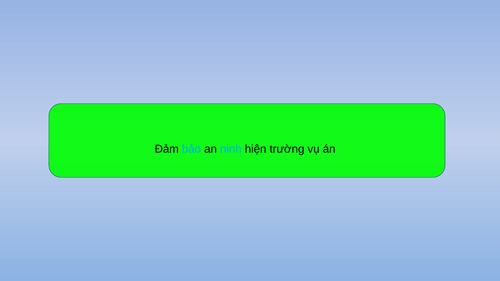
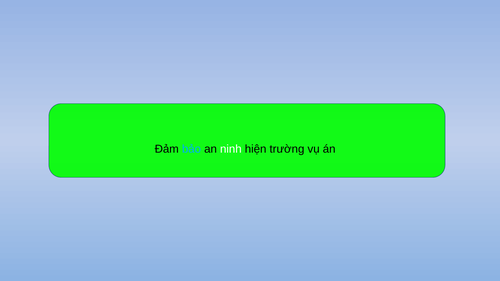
ninh colour: light blue -> white
